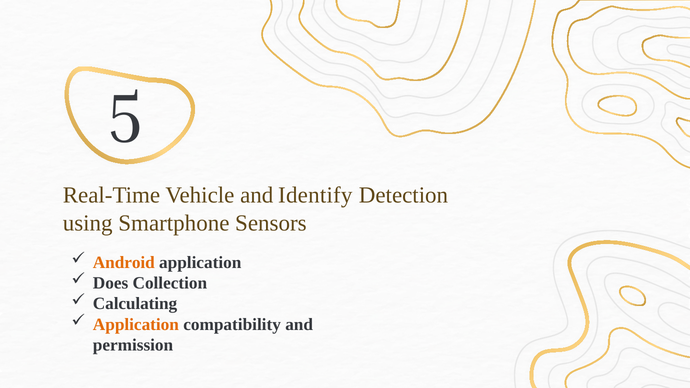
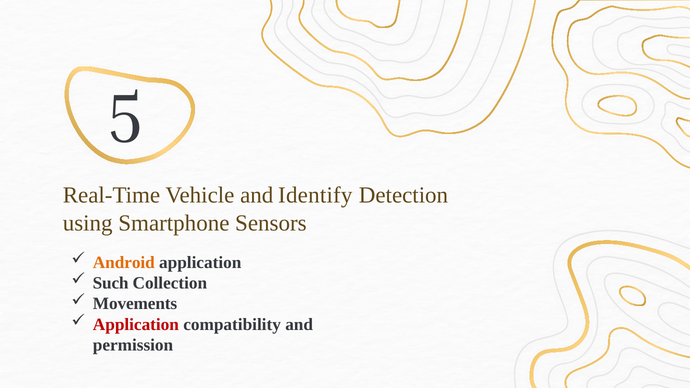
Does: Does -> Such
Calculating: Calculating -> Movements
Application at (136, 325) colour: orange -> red
